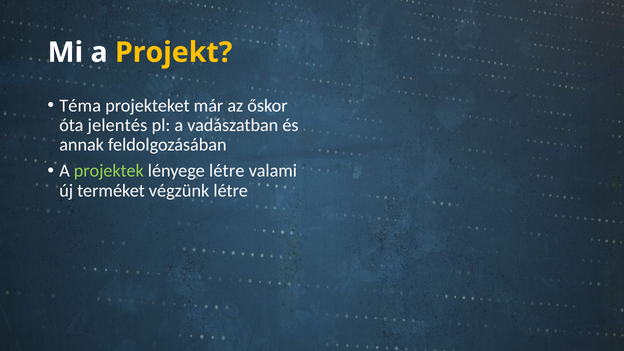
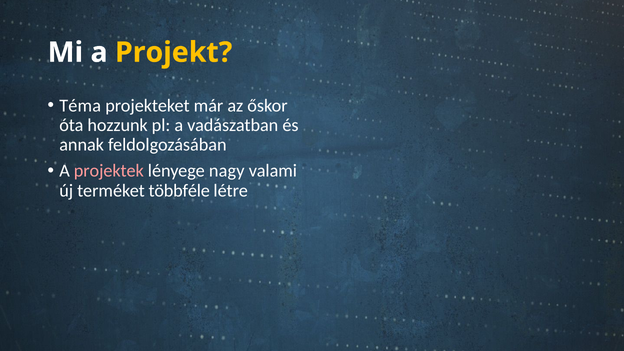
jelentés: jelentés -> hozzunk
projektek colour: light green -> pink
lényege létre: létre -> nagy
végzünk: végzünk -> többféle
